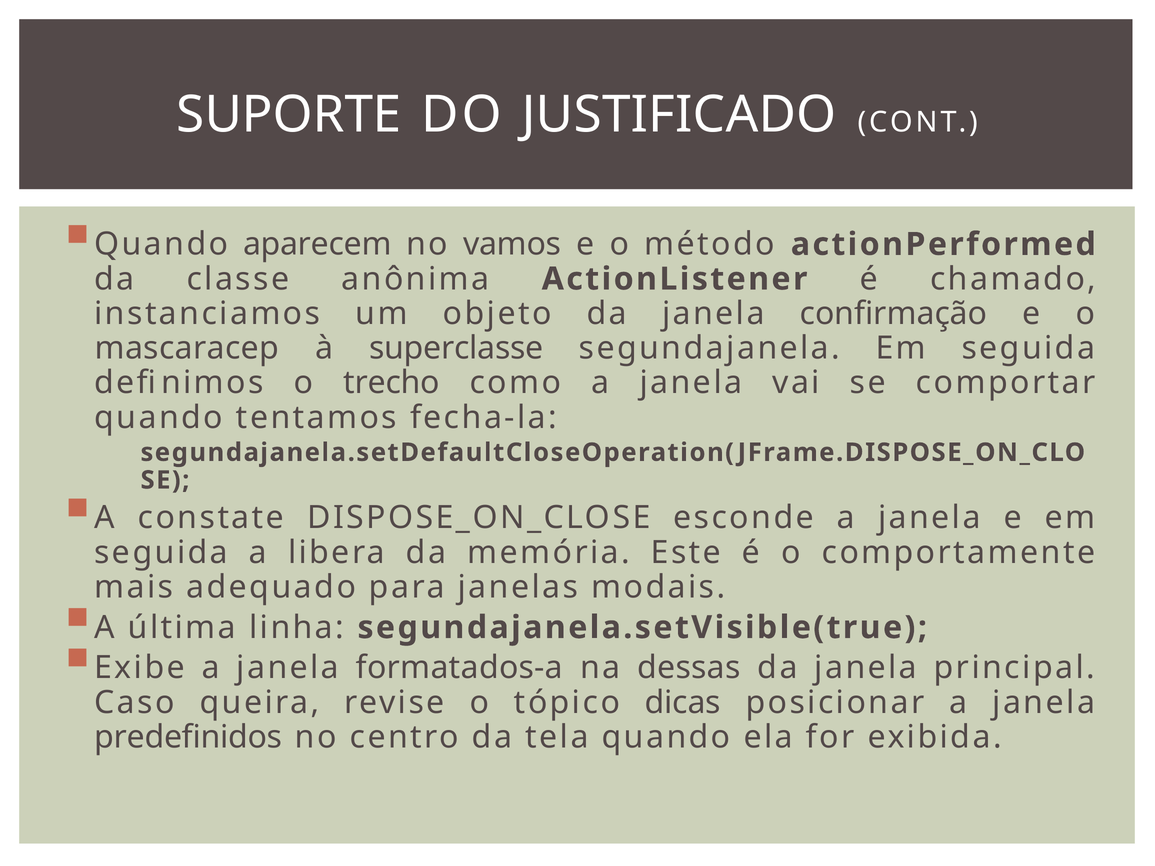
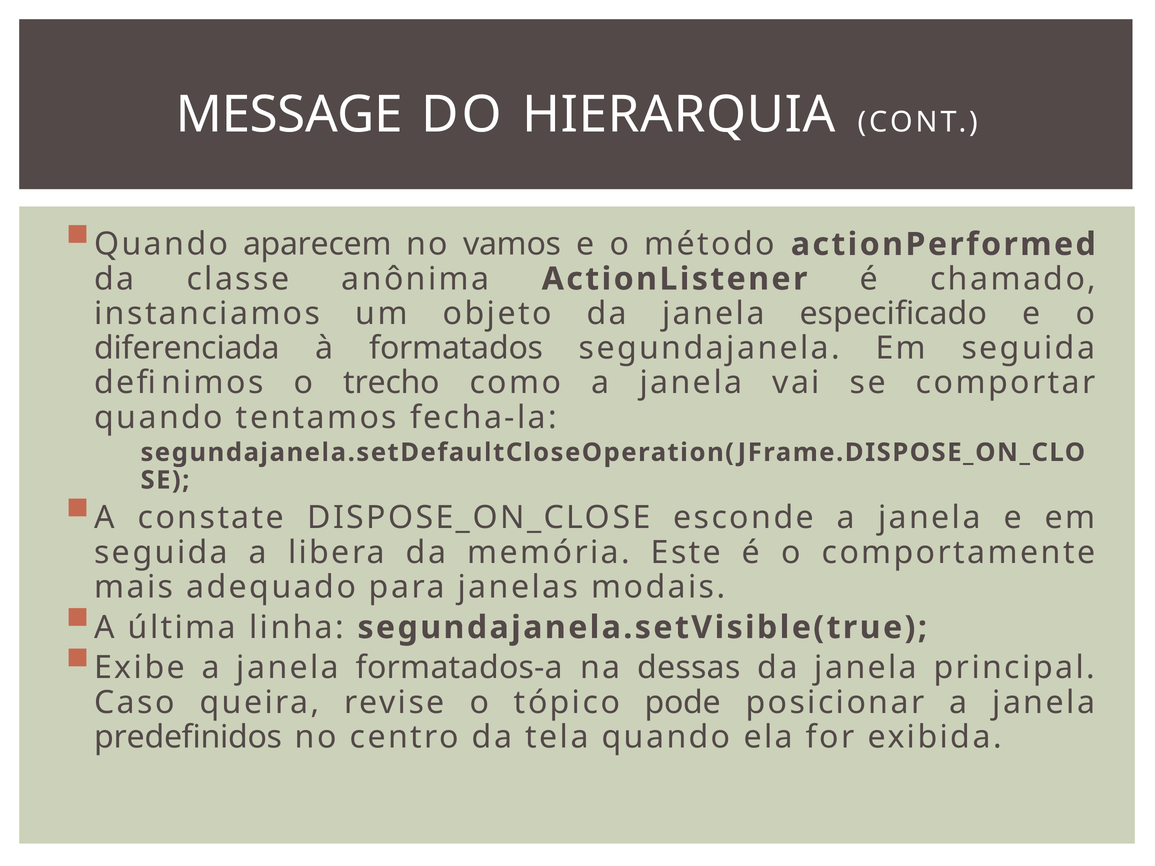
SUPORTE: SUPORTE -> MESSAGE
JUSTIFICADO: JUSTIFICADO -> HIERARQUIA
confirmação: confirmação -> especificado
mascaracep: mascaracep -> diferenciada
superclasse: superclasse -> formatados
dicas: dicas -> pode
